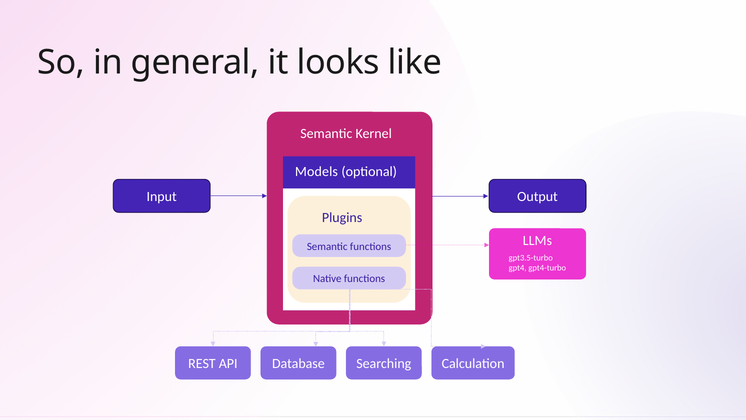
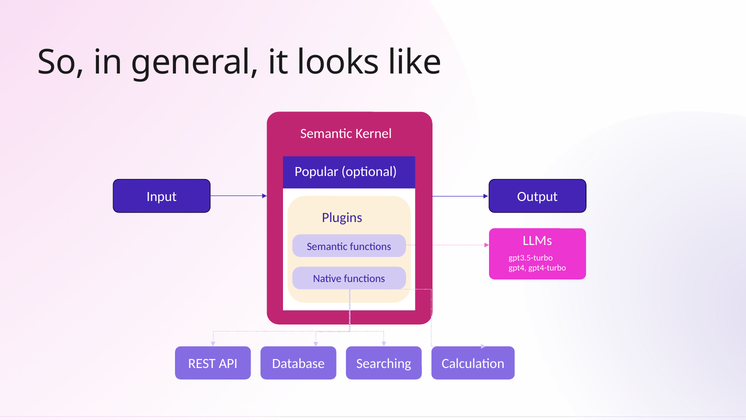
Models: Models -> Popular
